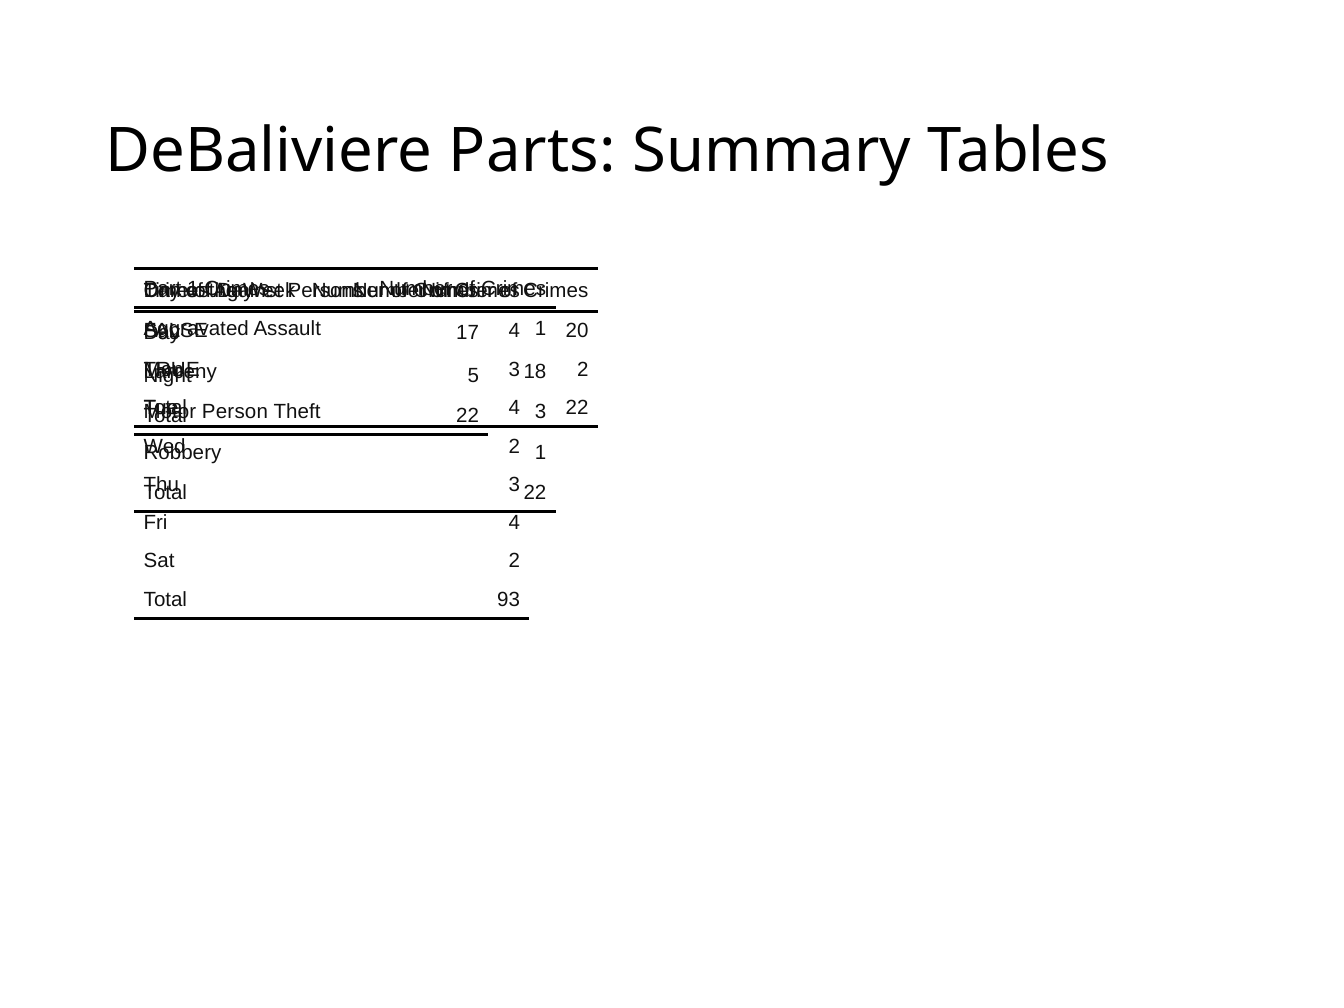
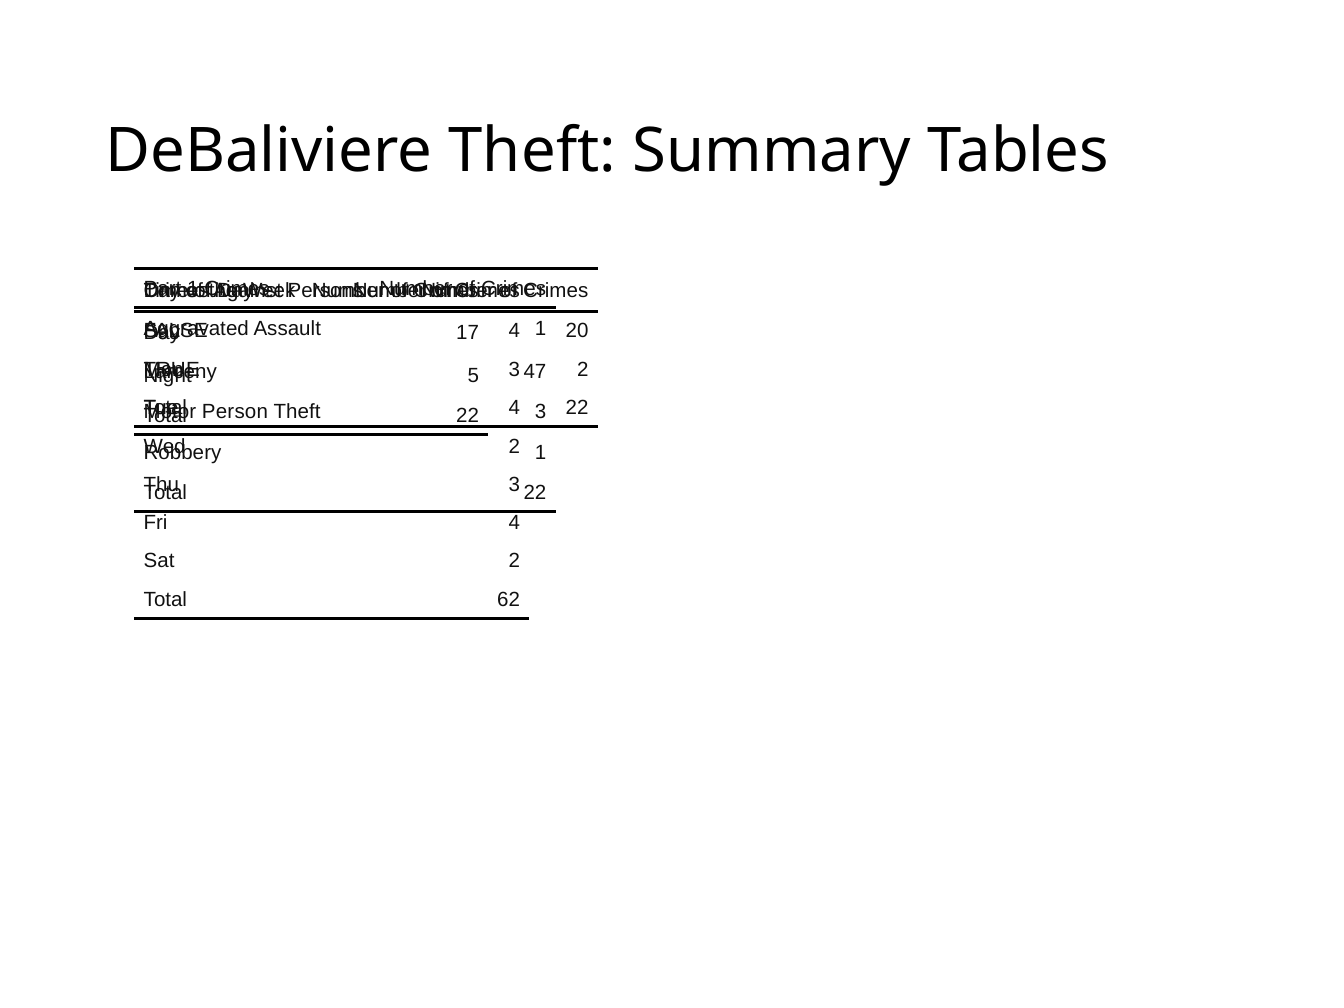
DeBaliviere Parts: Parts -> Theft
18: 18 -> 47
93: 93 -> 62
